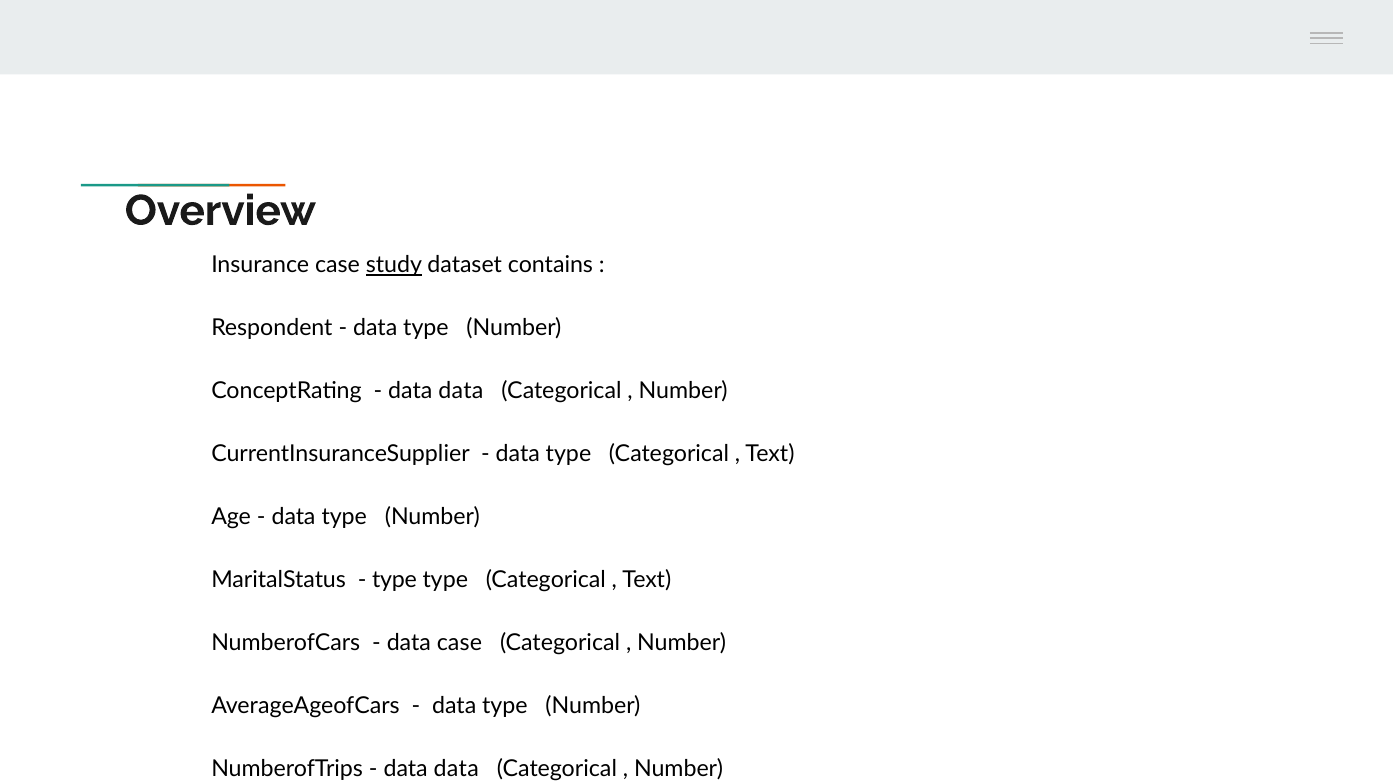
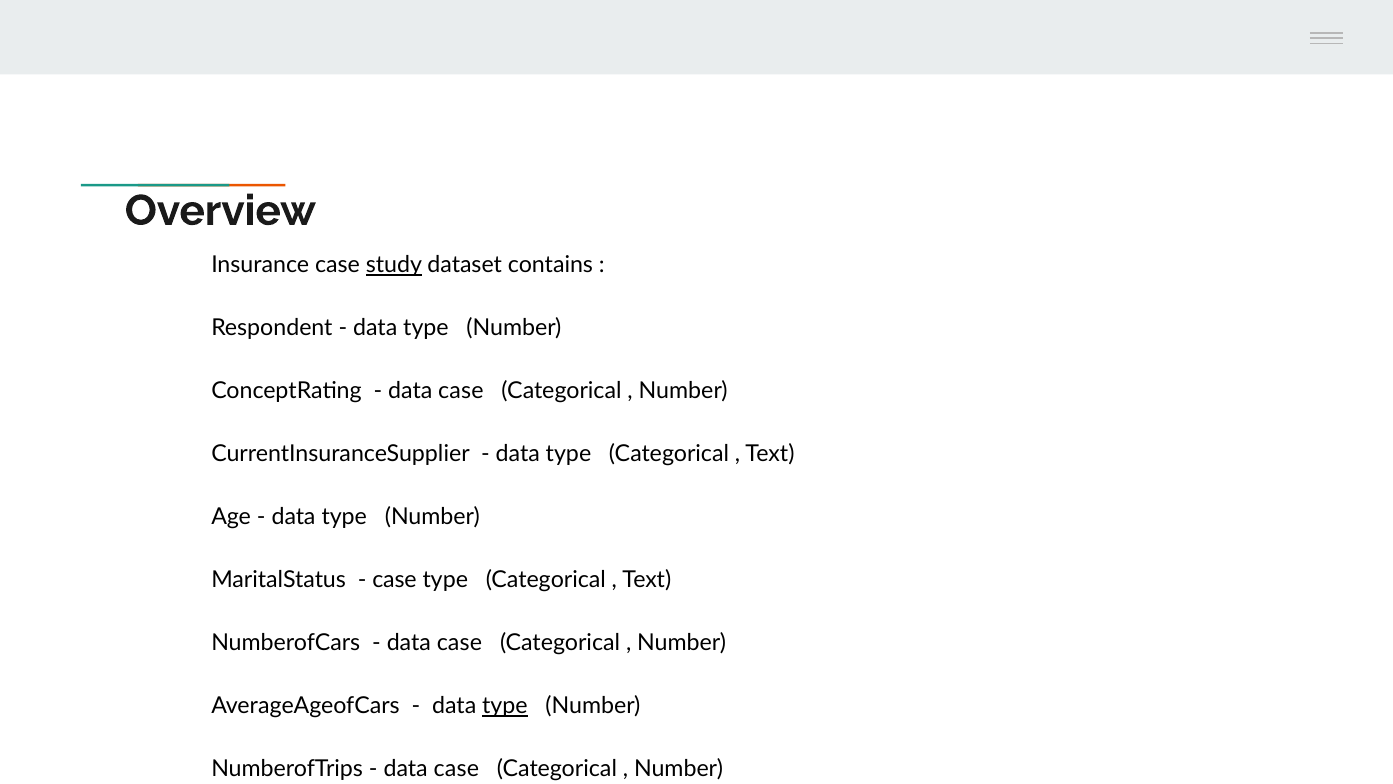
data at (461, 391): data -> case
type at (395, 580): type -> case
type at (505, 706) underline: none -> present
data at (456, 768): data -> case
